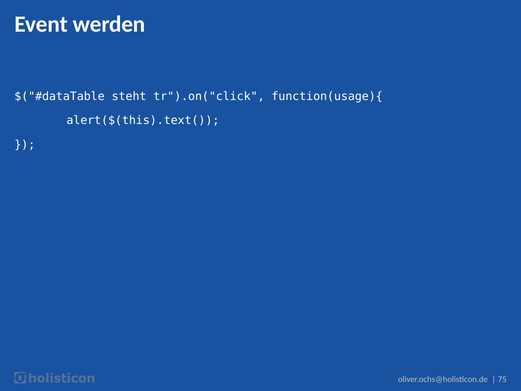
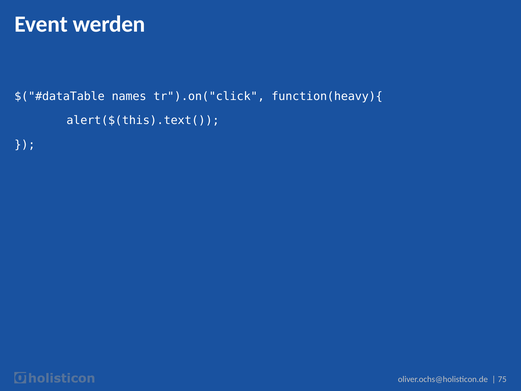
steht: steht -> names
function(usage){: function(usage){ -> function(heavy){
